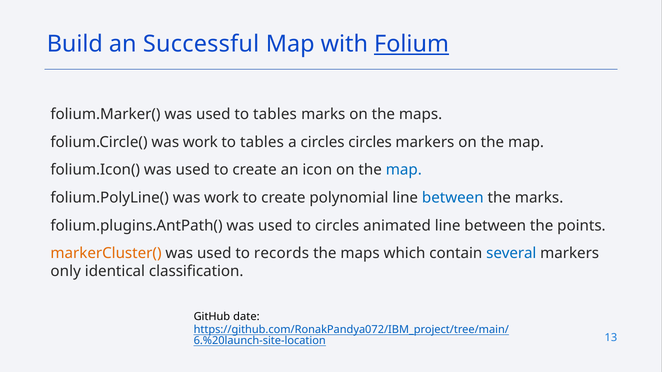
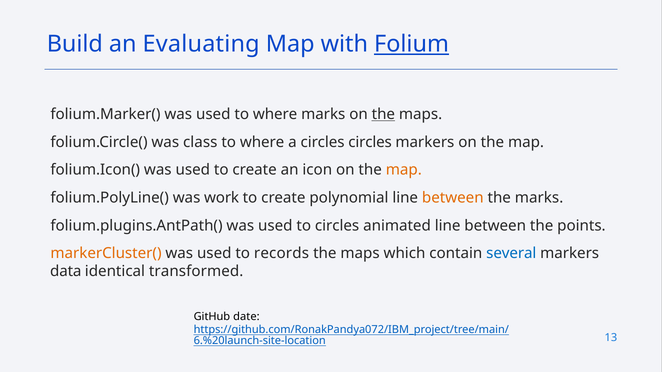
Successful: Successful -> Evaluating
used to tables: tables -> where
the at (383, 114) underline: none -> present
folium.Circle( was work: work -> class
tables at (262, 142): tables -> where
map at (404, 170) colour: blue -> orange
between at (453, 198) colour: blue -> orange
only: only -> data
classification: classification -> transformed
